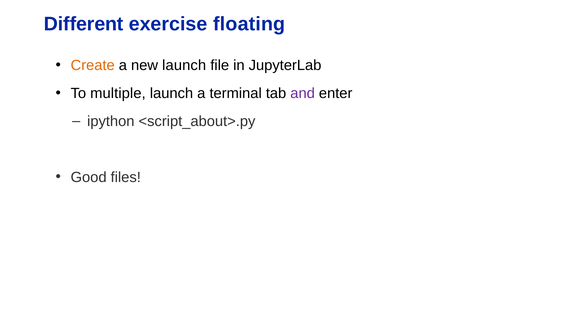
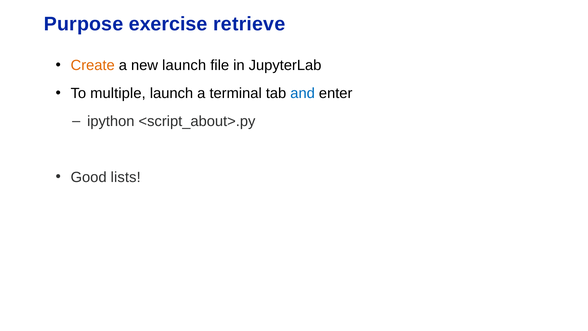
Different: Different -> Purpose
floating: floating -> retrieve
and colour: purple -> blue
files: files -> lists
